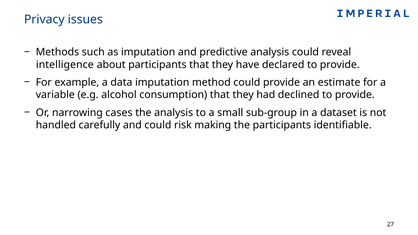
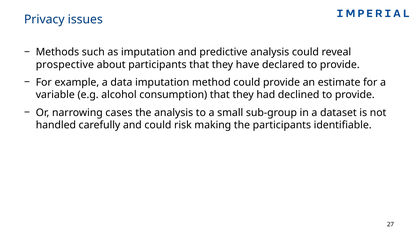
intelligence: intelligence -> prospective
